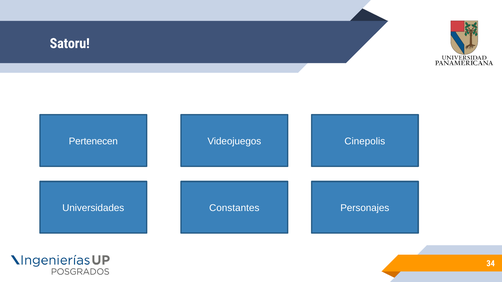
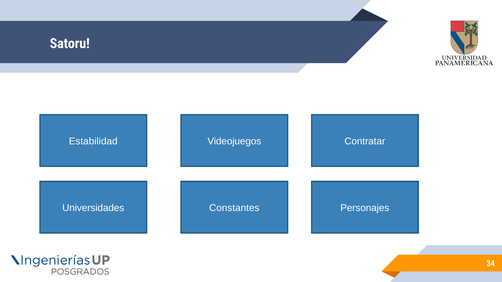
Pertenecen: Pertenecen -> Estabilidad
Cinepolis: Cinepolis -> Contratar
